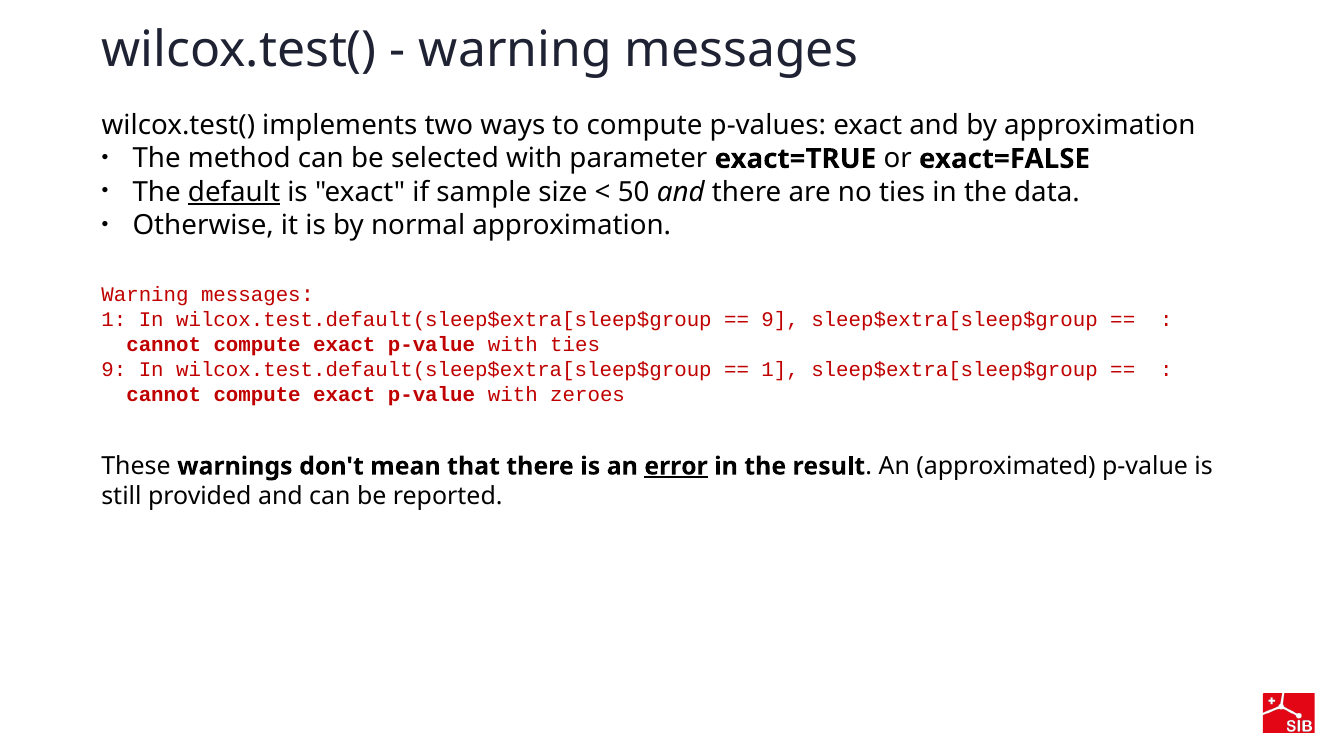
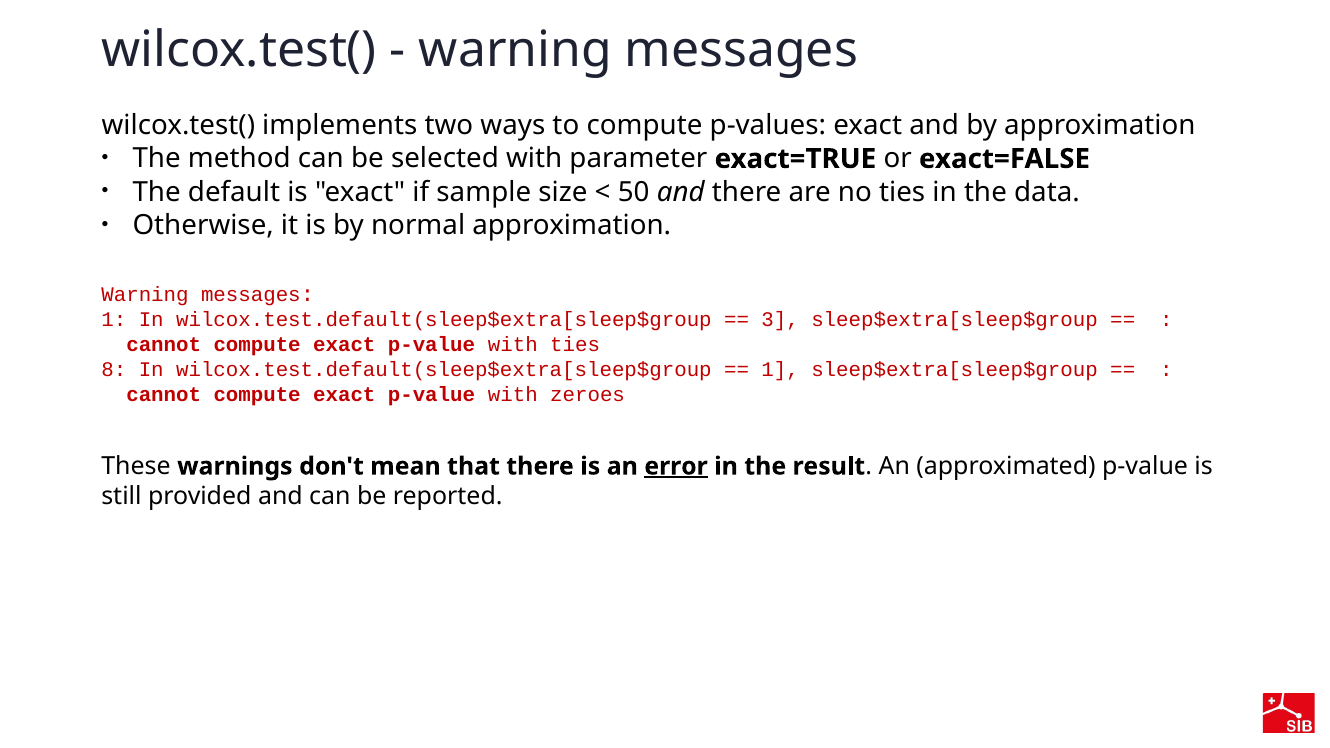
default underline: present -> none
9 at (780, 319): 9 -> 3
9 at (114, 369): 9 -> 8
